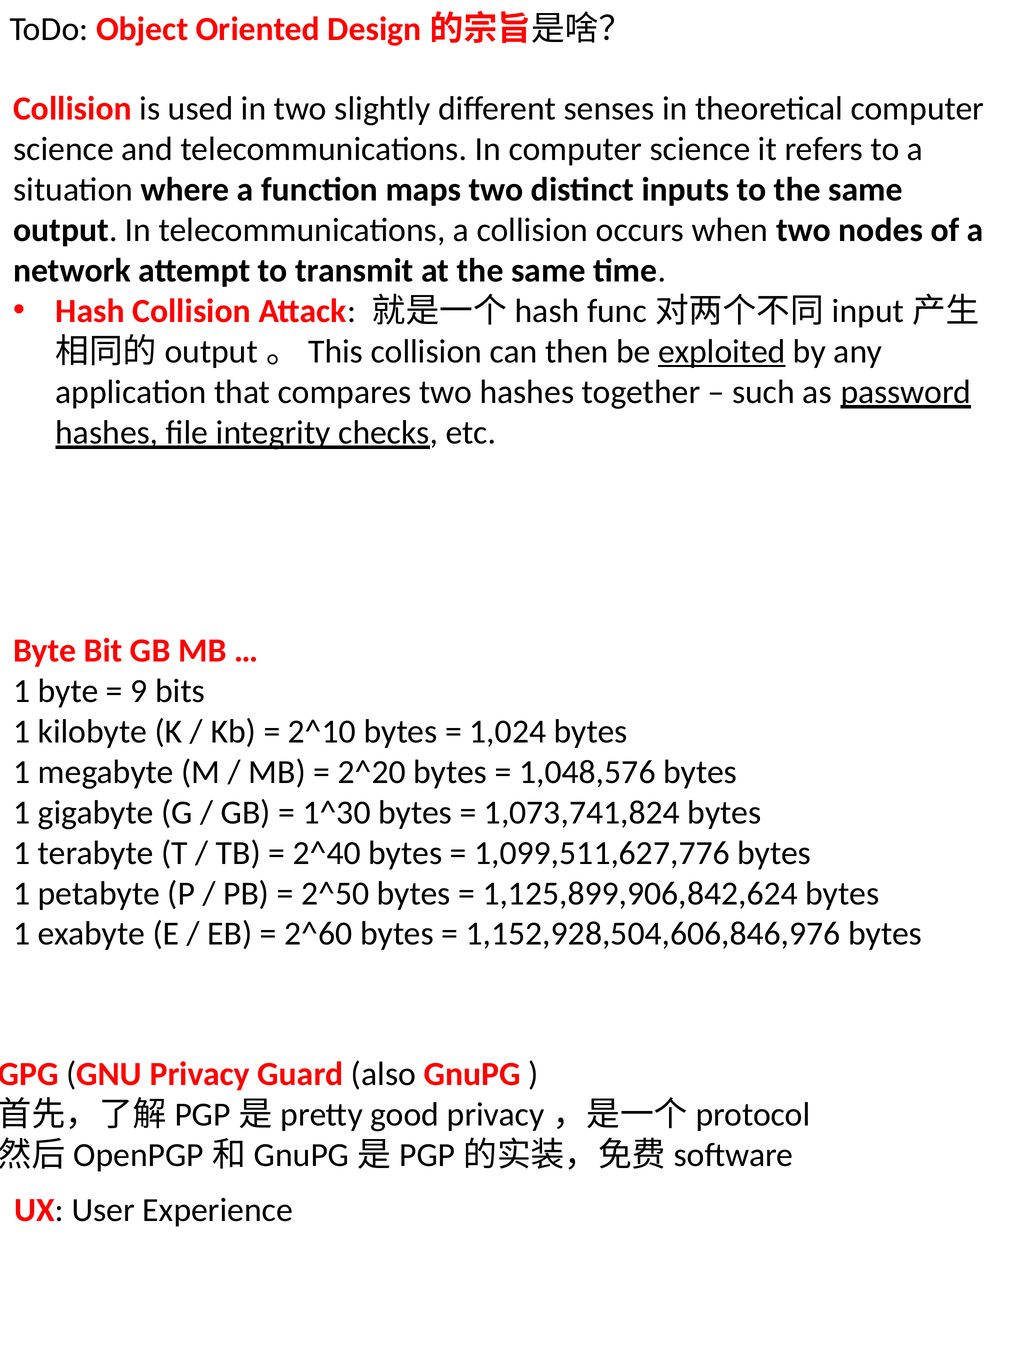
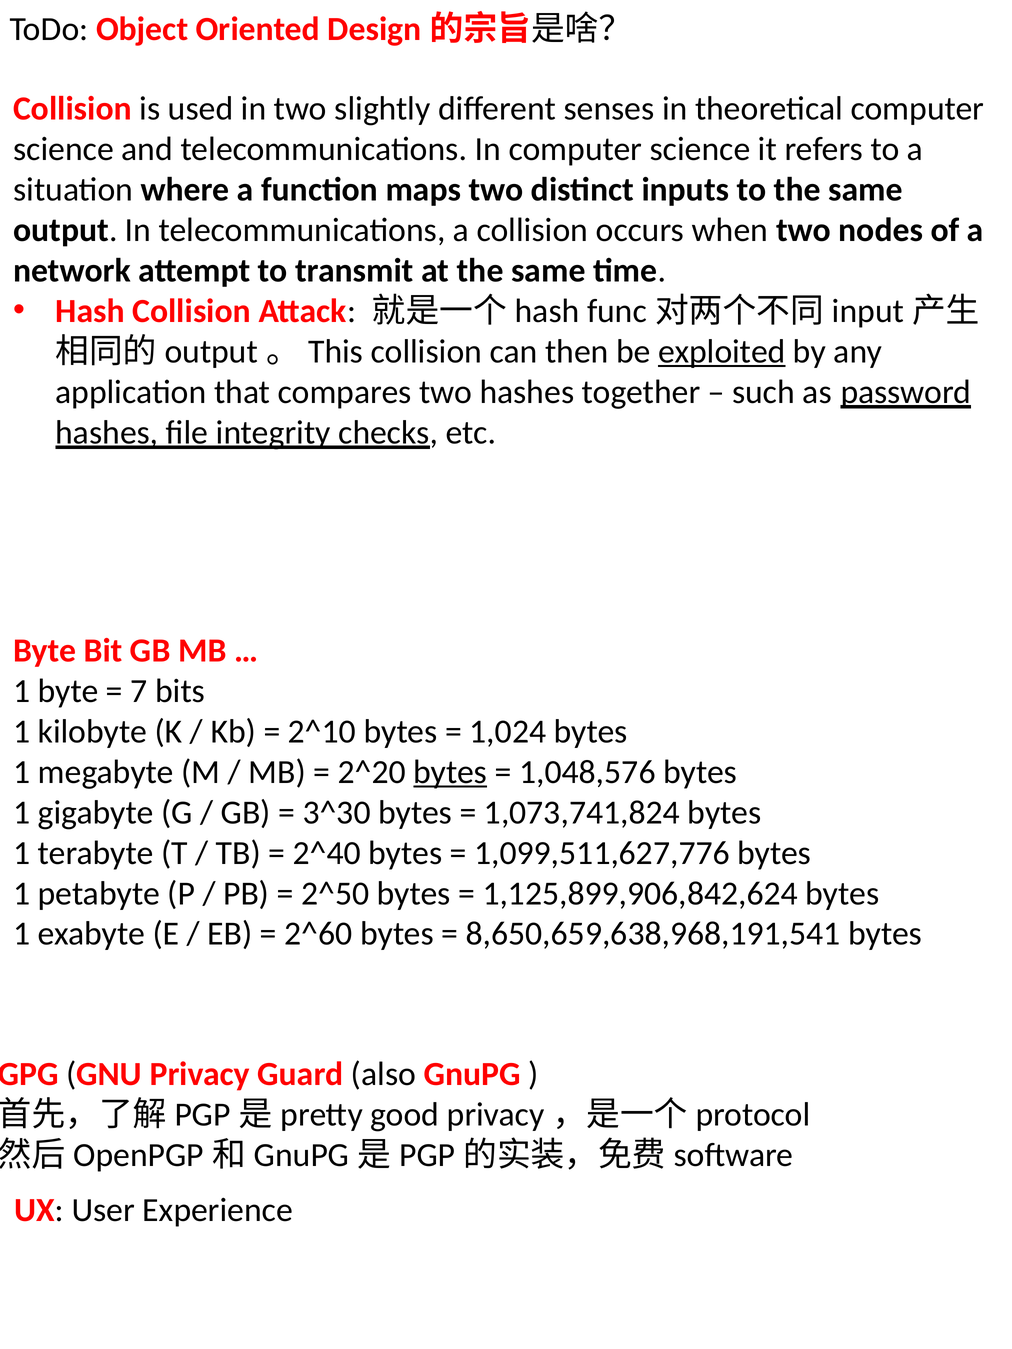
9: 9 -> 7
bytes at (450, 772) underline: none -> present
1^30: 1^30 -> 3^30
1,152,928,504,606,846,976: 1,152,928,504,606,846,976 -> 8,650,659,638,968,191,541
